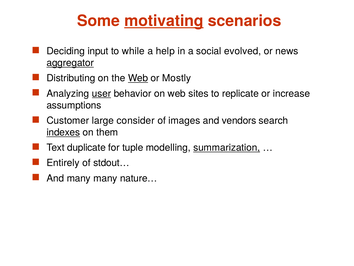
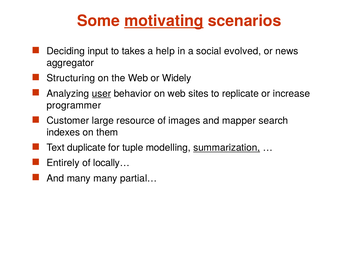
while: while -> takes
aggregator underline: present -> none
Distributing: Distributing -> Structuring
Web at (138, 78) underline: present -> none
Mostly: Mostly -> Widely
assumptions: assumptions -> programmer
consider: consider -> resource
vendors: vendors -> mapper
indexes underline: present -> none
stdout…: stdout… -> locally…
nature…: nature… -> partial…
